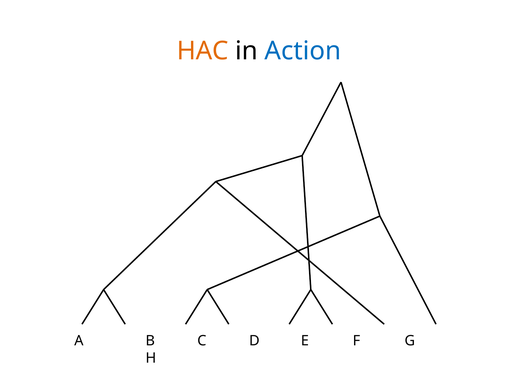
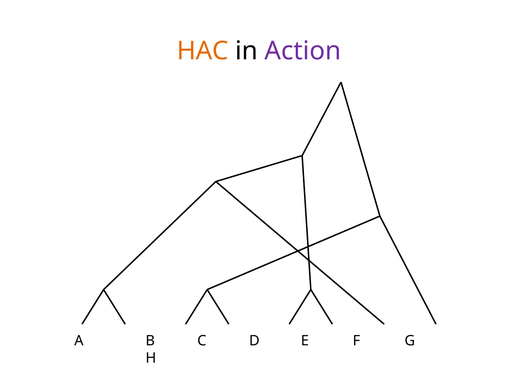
Action colour: blue -> purple
